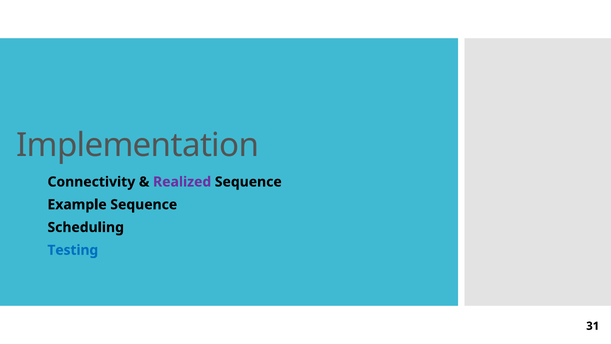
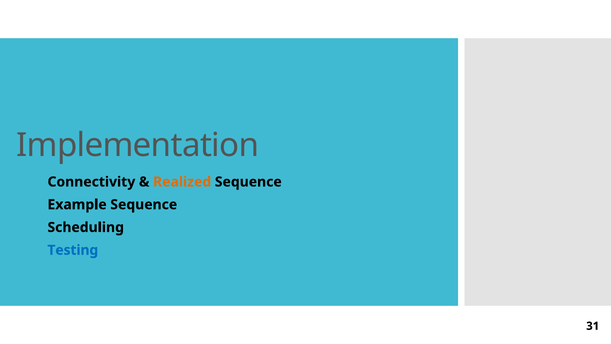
Realized colour: purple -> orange
